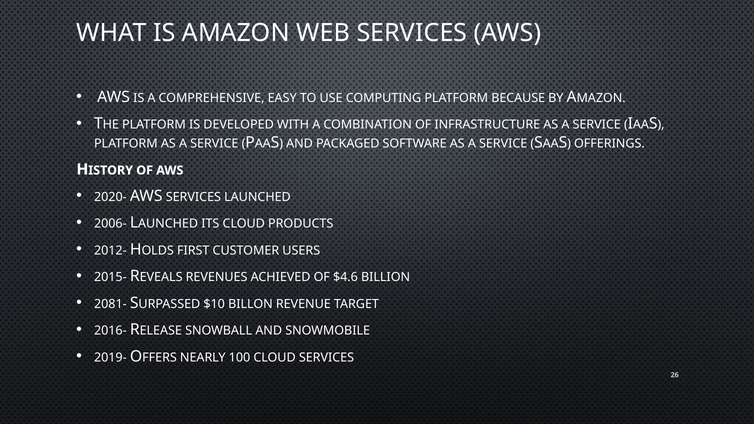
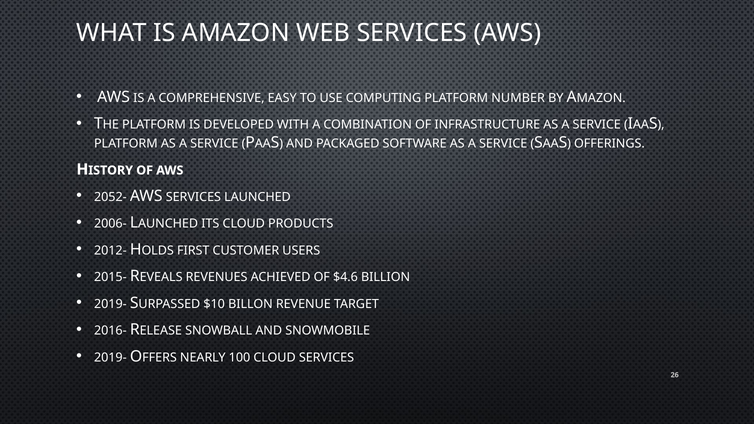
BECAUSE: BECAUSE -> NUMBER
2020-: 2020- -> 2052-
2081- at (110, 304): 2081- -> 2019-
